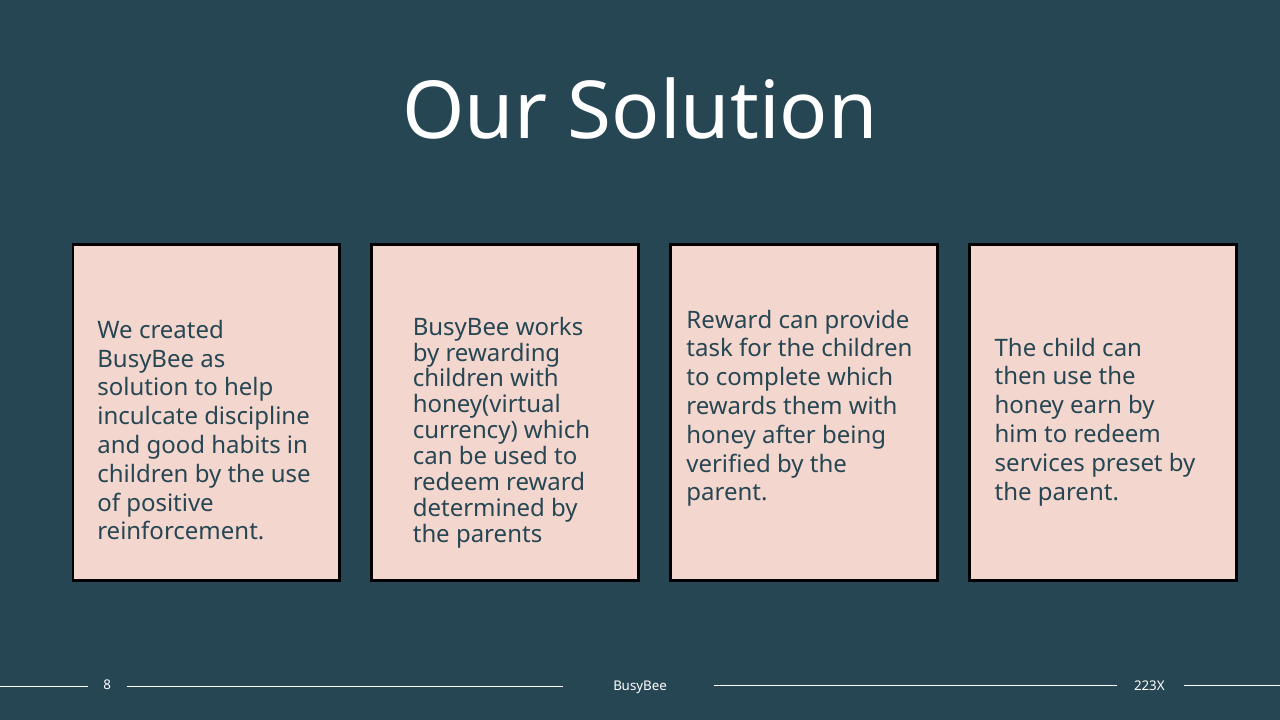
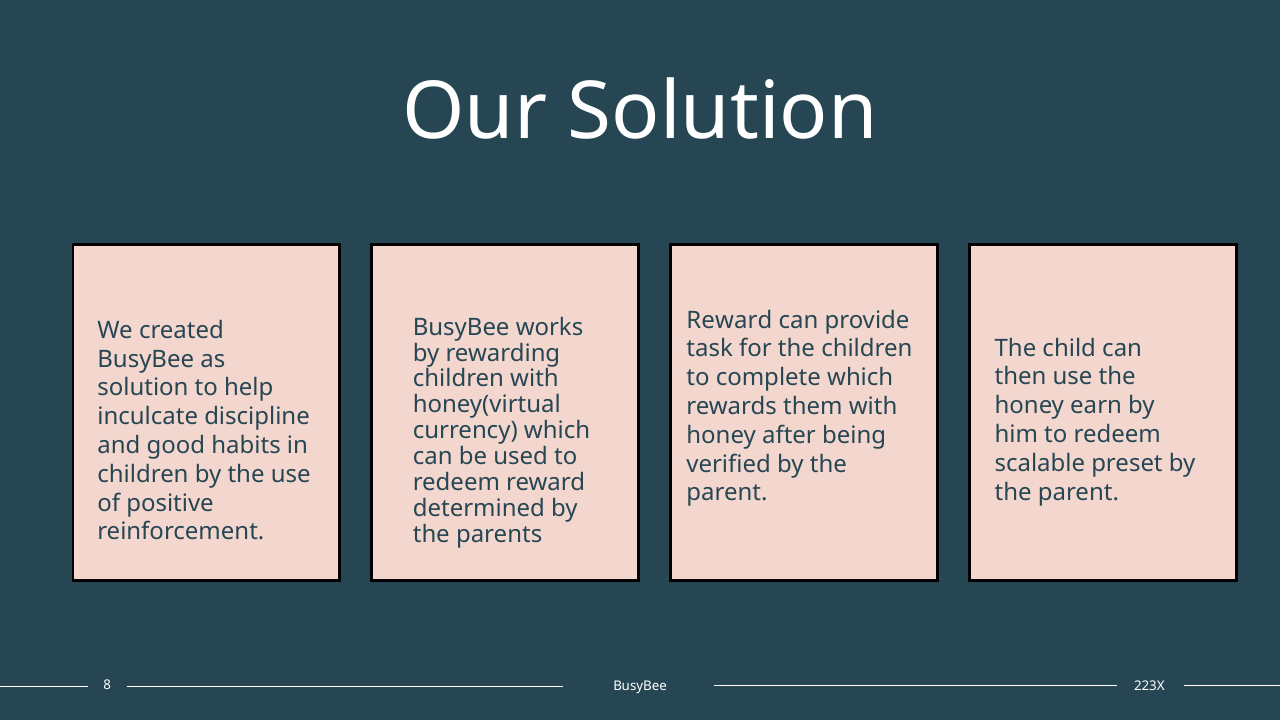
services: services -> scalable
